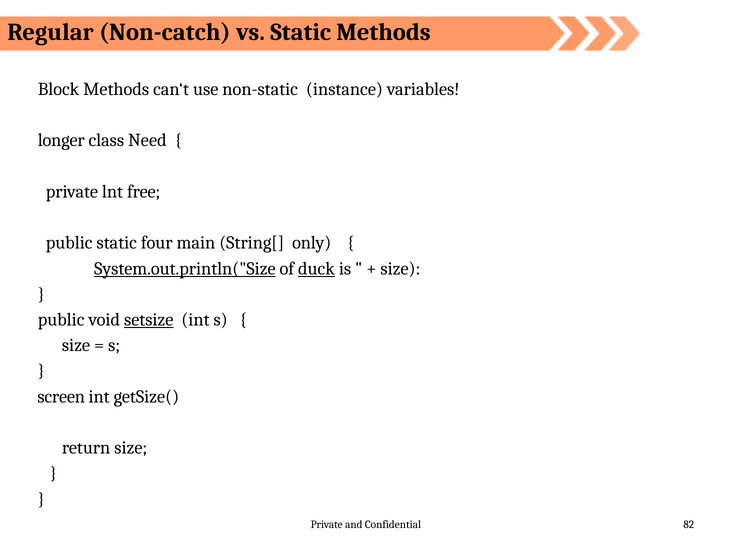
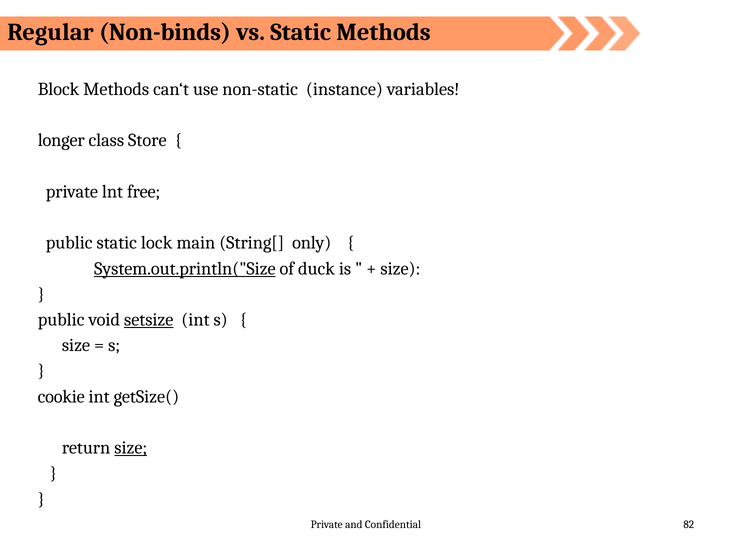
Non-catch: Non-catch -> Non-binds
Need: Need -> Store
four: four -> lock
duck underline: present -> none
screen: screen -> cookie
size at (131, 448) underline: none -> present
